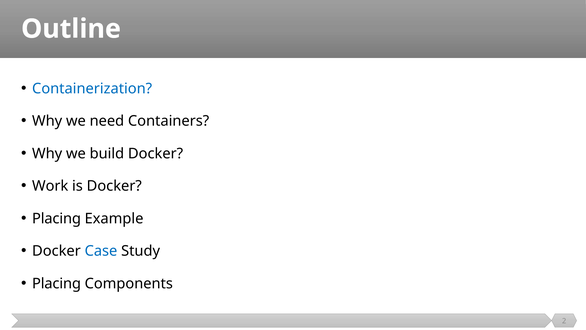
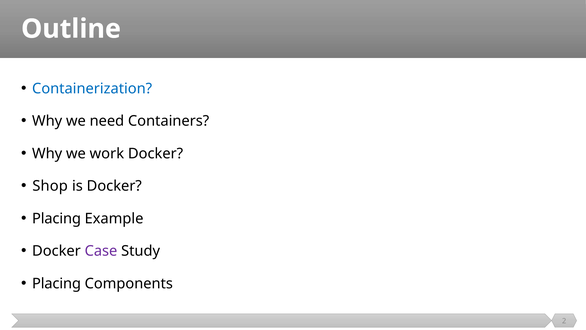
build: build -> work
Work: Work -> Shop
Case colour: blue -> purple
